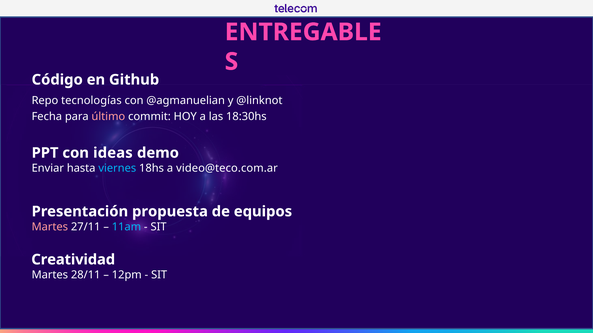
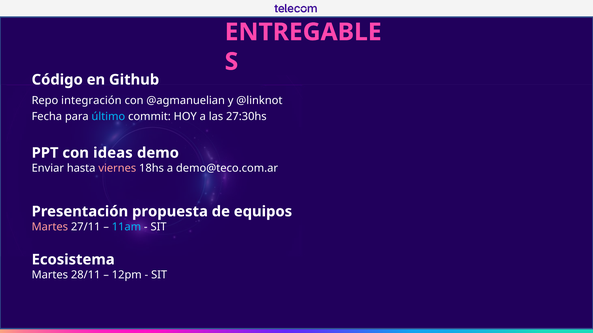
tecnologías: tecnologías -> integración
último colour: pink -> light blue
18:30hs: 18:30hs -> 27:30hs
viernes colour: light blue -> pink
video@teco.com.ar: video@teco.com.ar -> demo@teco.com.ar
Creatividad: Creatividad -> Ecosistema
